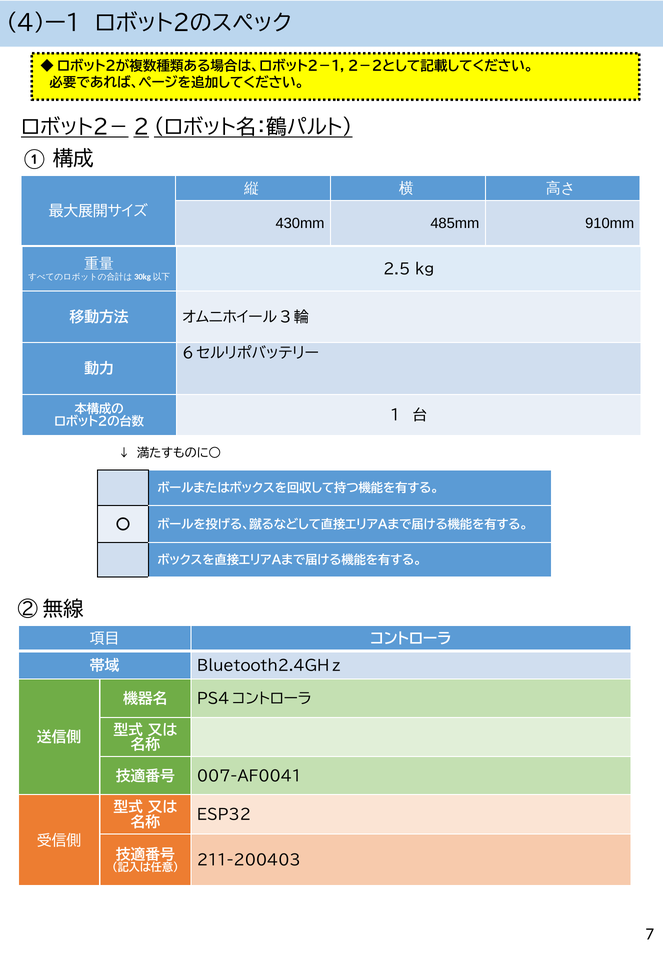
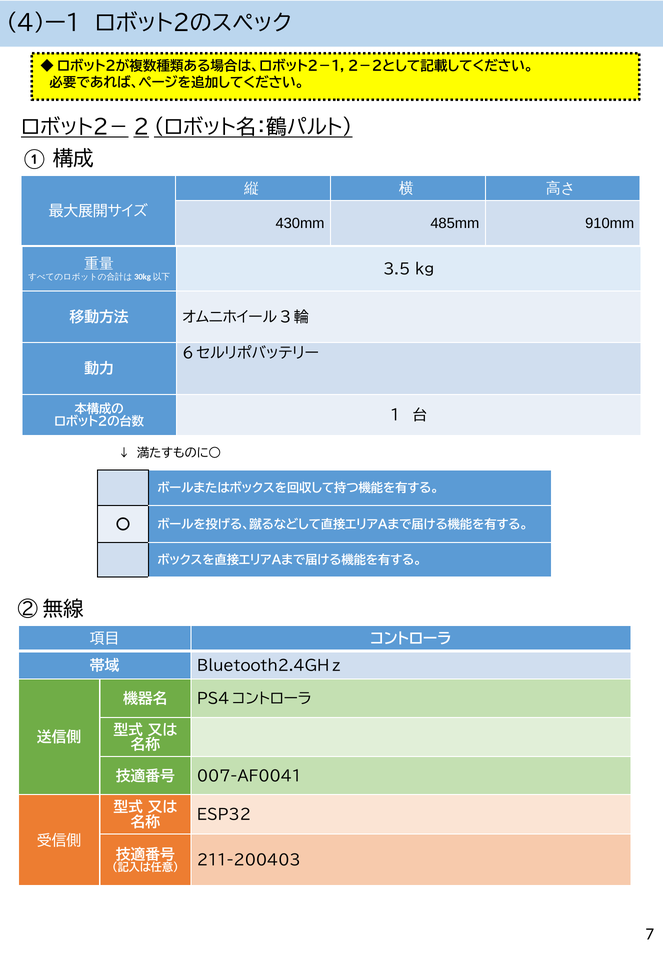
2.5: 2.5 -> 3.5
